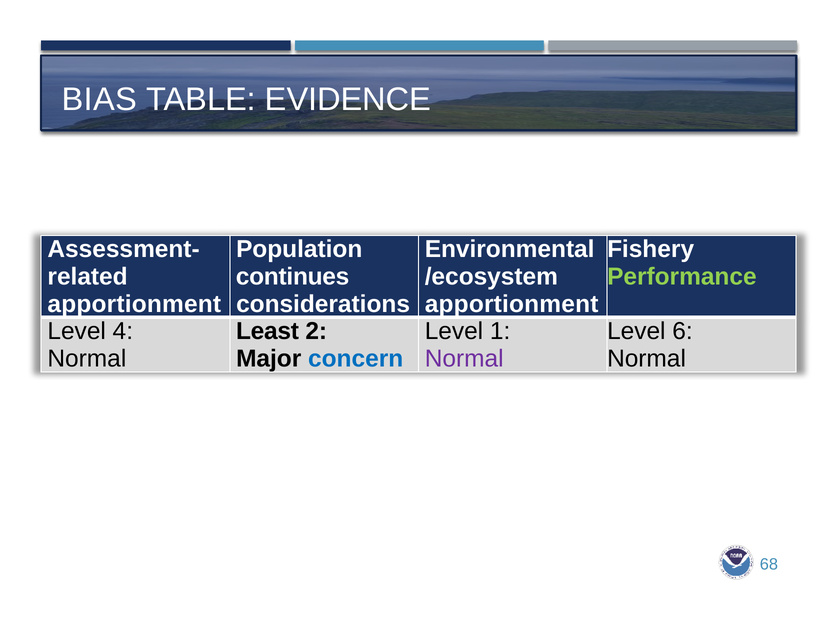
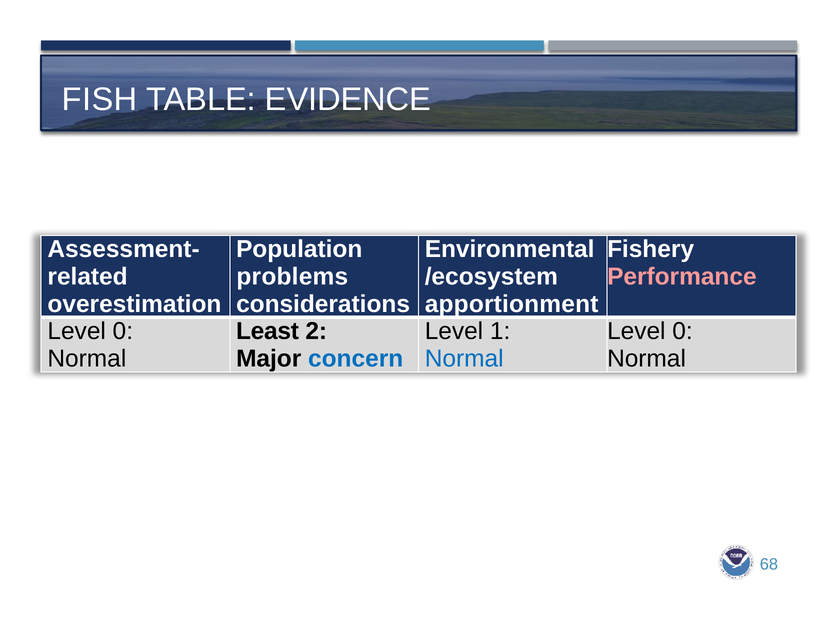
BIAS: BIAS -> FISH
continues: continues -> problems
Performance colour: light green -> pink
apportionment at (134, 304): apportionment -> overestimation
4 at (123, 331): 4 -> 0
6 at (682, 331): 6 -> 0
Normal at (464, 359) colour: purple -> blue
